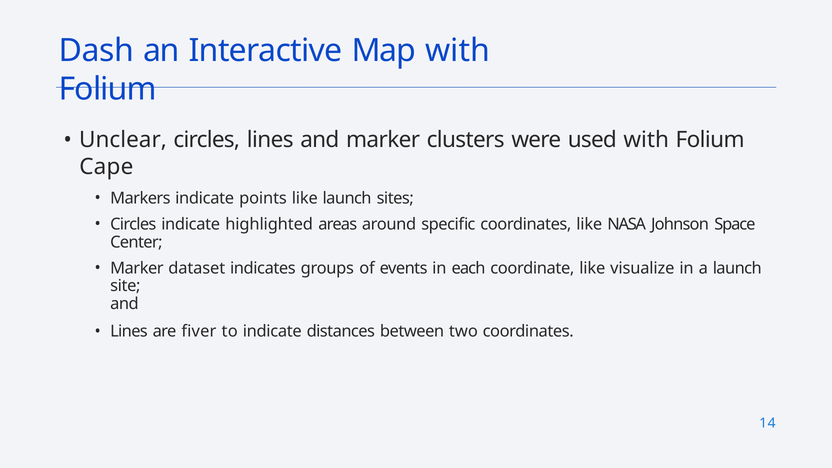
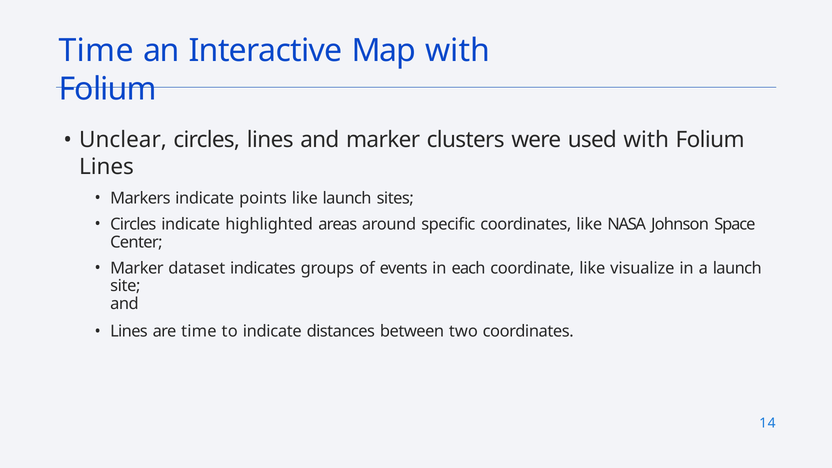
Dash at (96, 51): Dash -> Time
Cape at (106, 167): Cape -> Lines
are fiver: fiver -> time
